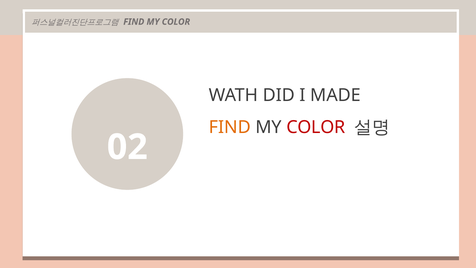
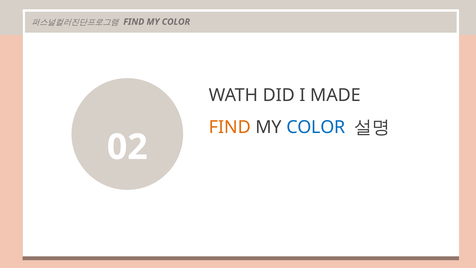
COLOR at (316, 127) colour: red -> blue
